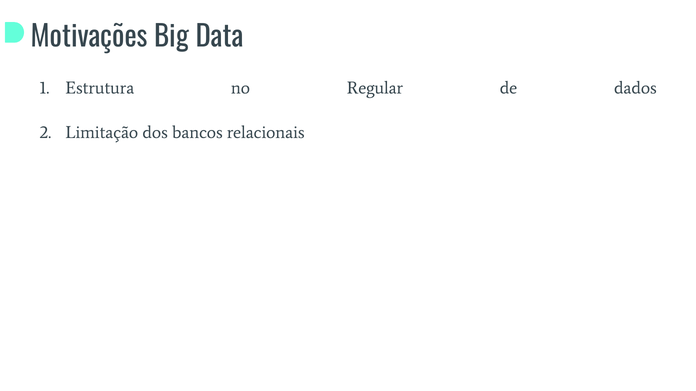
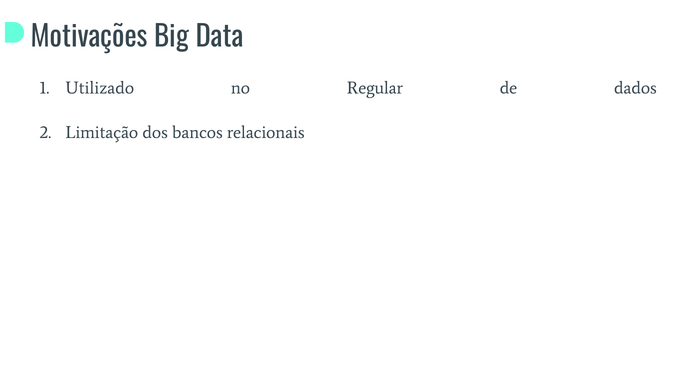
Estrutura: Estrutura -> Utilizado
